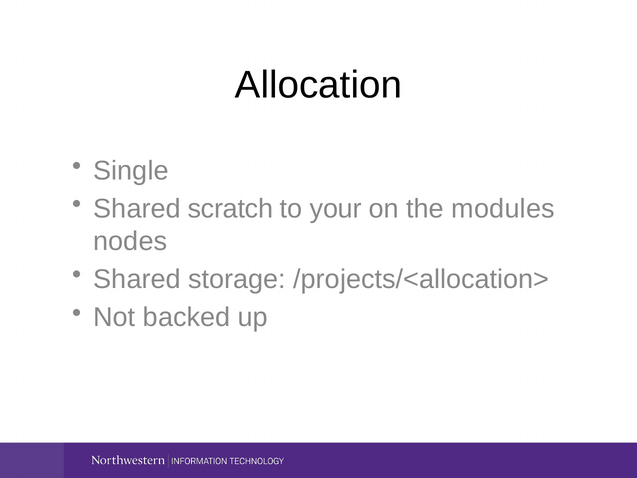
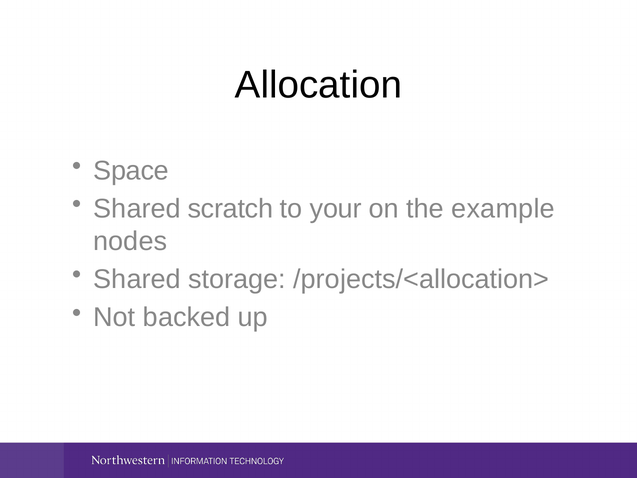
Single: Single -> Space
modules: modules -> example
